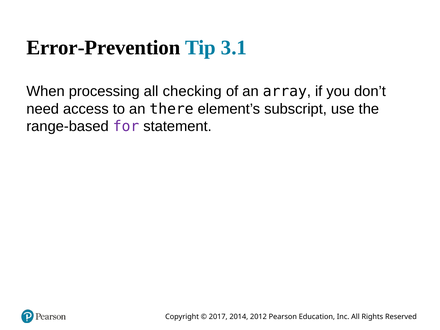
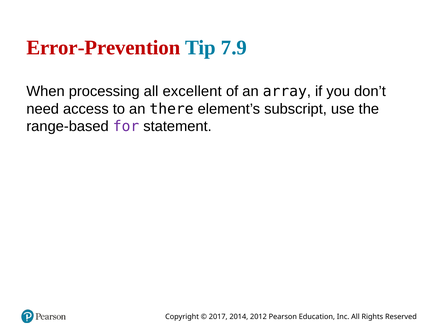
Error-Prevention colour: black -> red
3.1: 3.1 -> 7.9
checking: checking -> excellent
